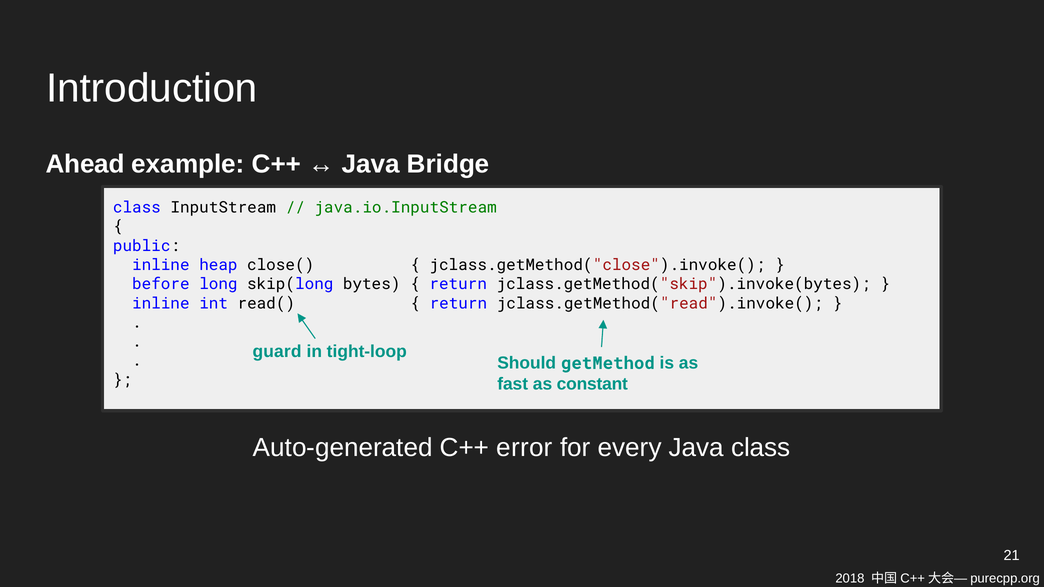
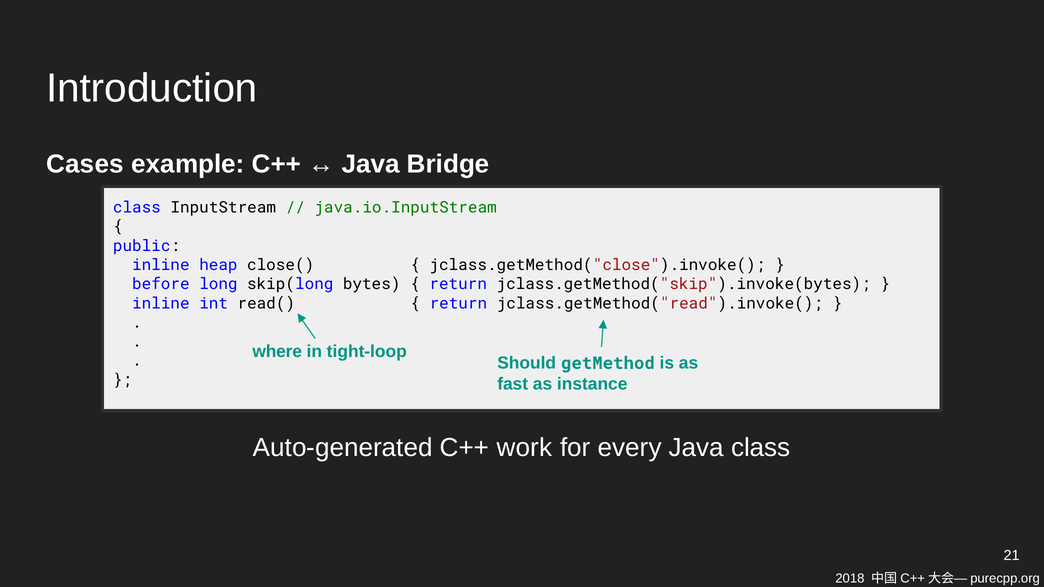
Ahead: Ahead -> Cases
guard: guard -> where
constant: constant -> instance
error: error -> work
